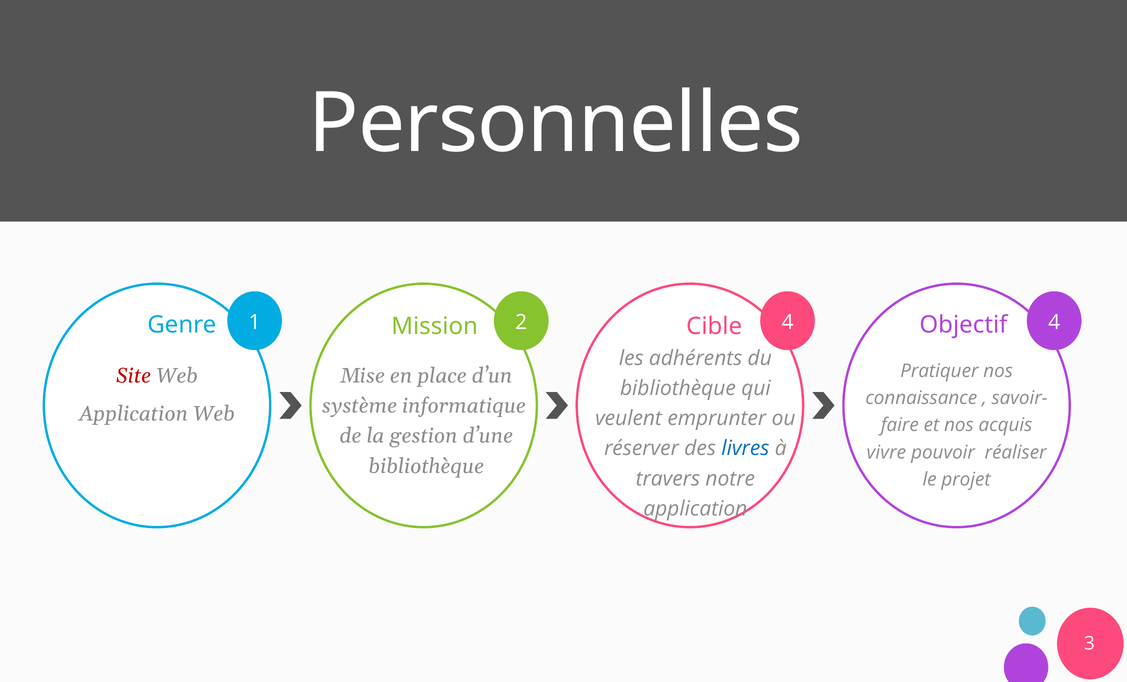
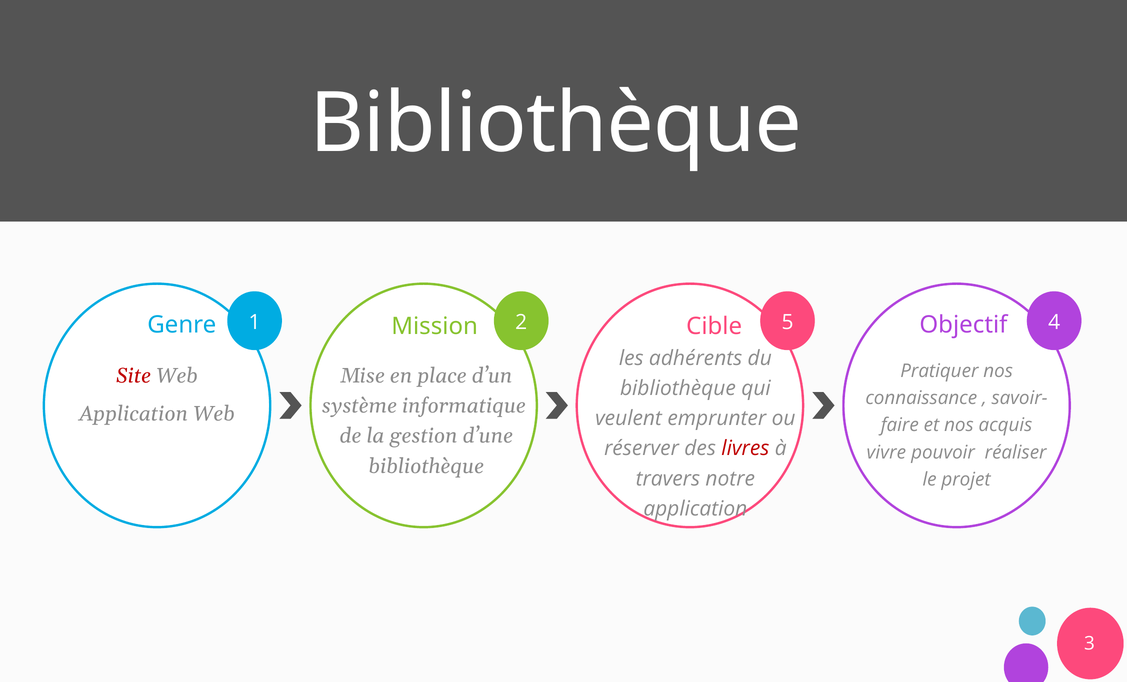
Personnelles at (556, 124): Personnelles -> Bibliothèque
4 at (787, 322): 4 -> 5
livres colour: blue -> red
